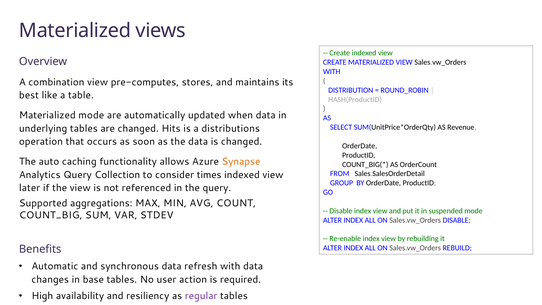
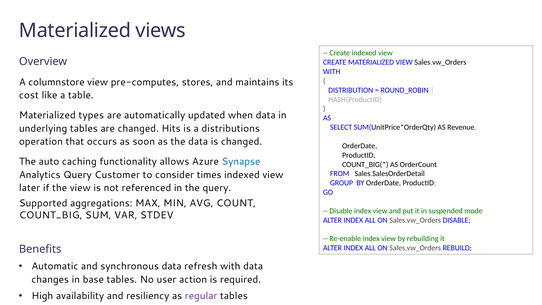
combination: combination -> columnstore
best: best -> cost
Materialized mode: mode -> types
Synapse colour: orange -> blue
Collection: Collection -> Customer
